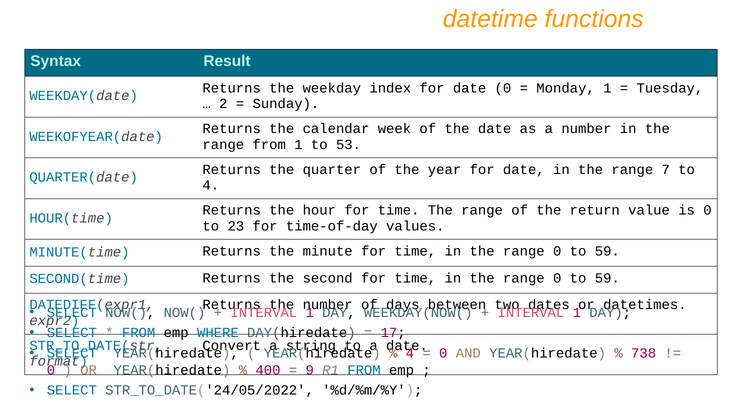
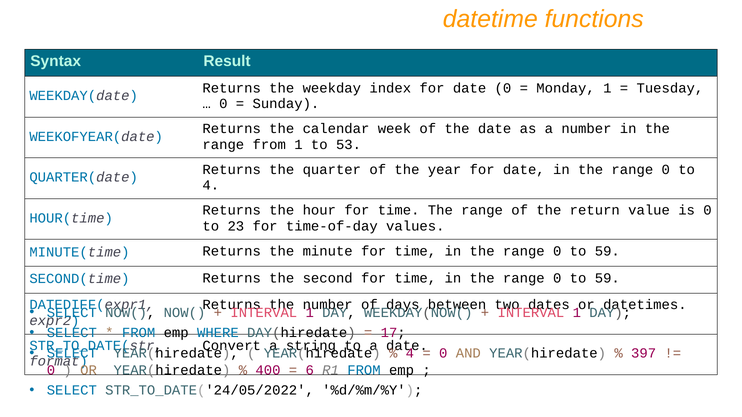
2 at (223, 104): 2 -> 0
7 at (666, 170): 7 -> 0
738: 738 -> 397
9: 9 -> 6
